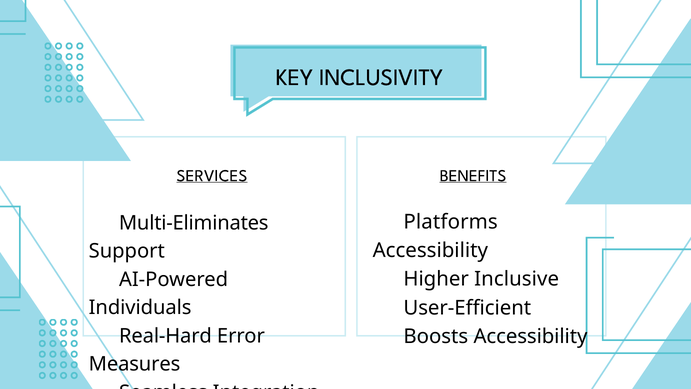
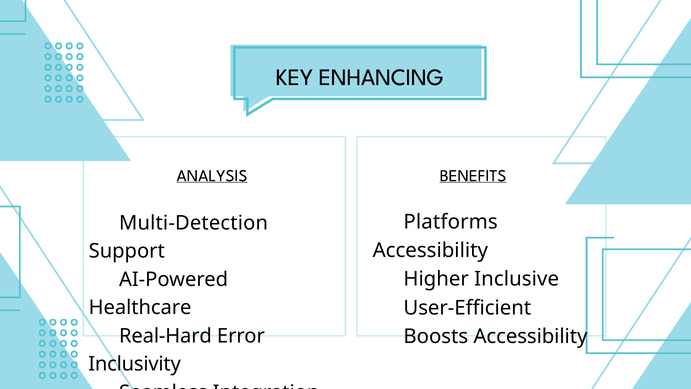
INCLUSIVITY: INCLUSIVITY -> ENHANCING
SERVICES: SERVICES -> ANALYSIS
Multi-Eliminates: Multi-Eliminates -> Multi-Detection
Individuals: Individuals -> Healthcare
Measures: Measures -> Inclusivity
